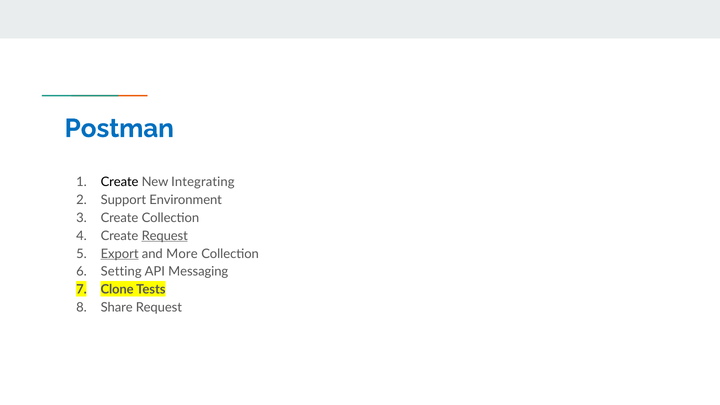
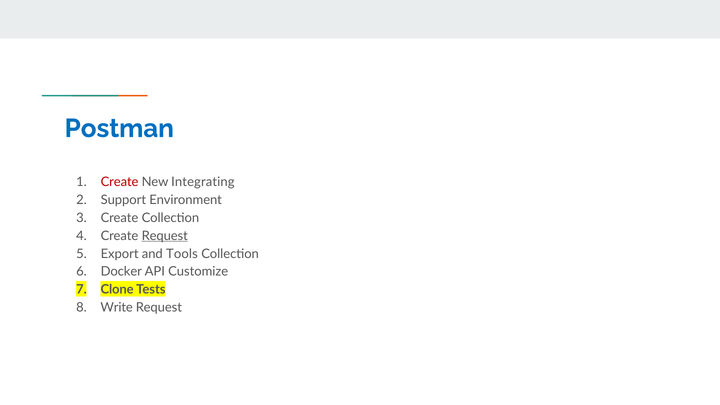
Create at (120, 182) colour: black -> red
Export underline: present -> none
More: More -> Tools
Setting: Setting -> Docker
Messaging: Messaging -> Customize
Share: Share -> Write
